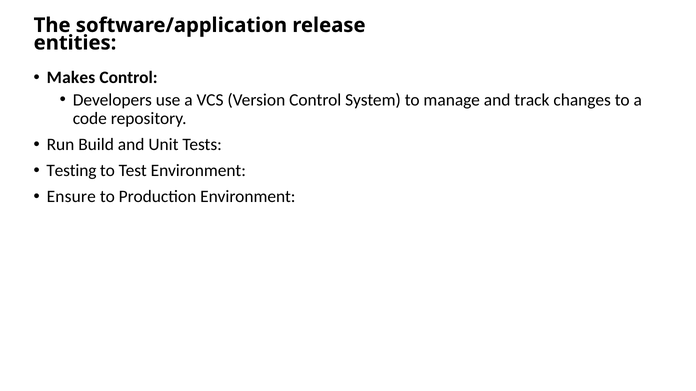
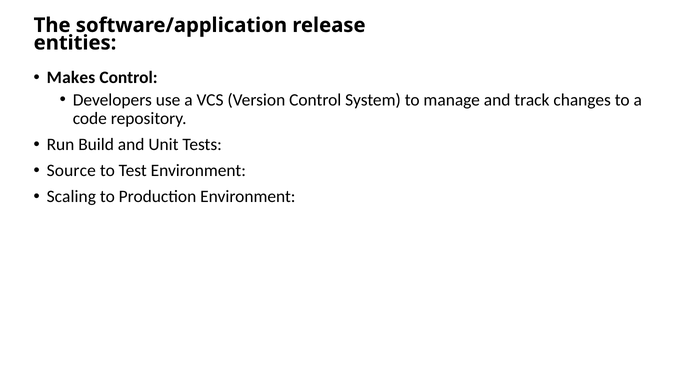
Testing: Testing -> Source
Ensure: Ensure -> Scaling
